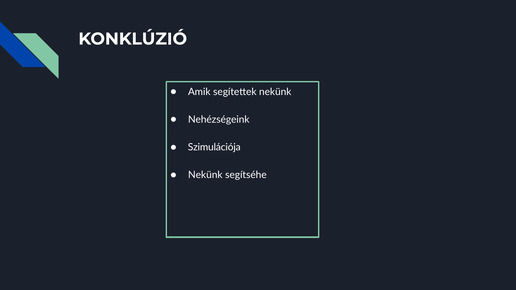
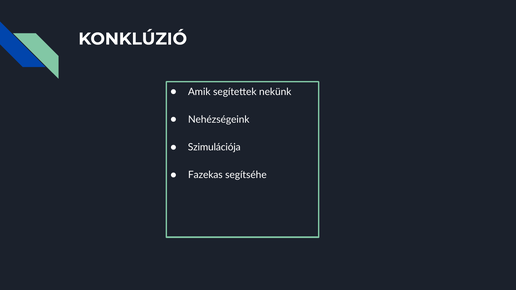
Nekünk at (205, 175): Nekünk -> Fazekas
